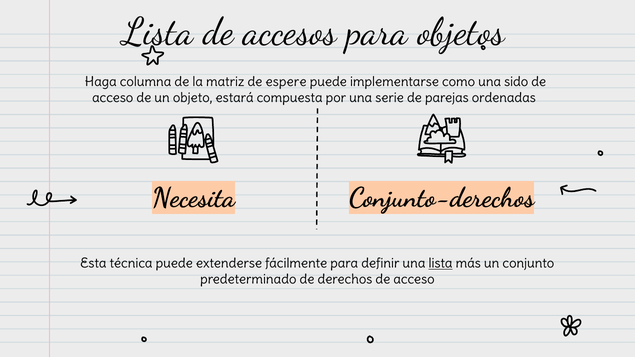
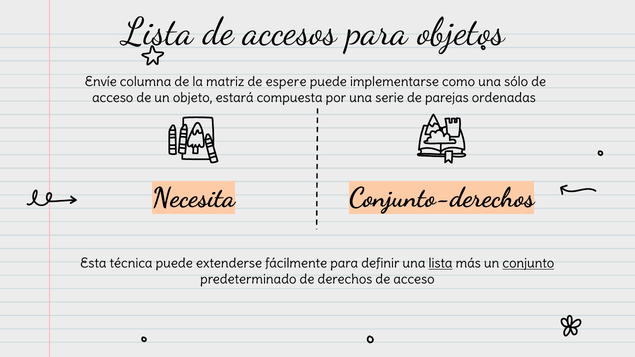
Haga: Haga -> Envíe
sido: sido -> sólo
conjunto underline: none -> present
